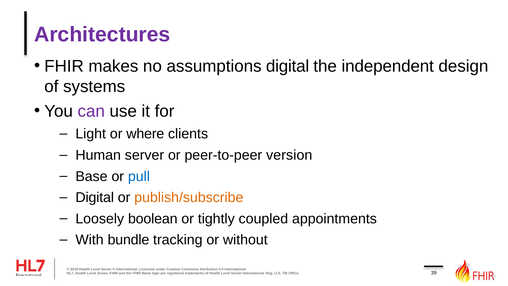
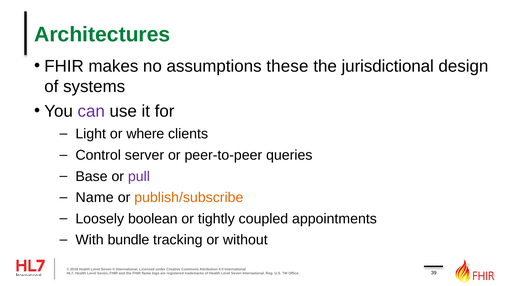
Architectures colour: purple -> green
assumptions digital: digital -> these
independent: independent -> jurisdictional
Human: Human -> Control
version: version -> queries
pull colour: blue -> purple
Digital at (95, 197): Digital -> Name
